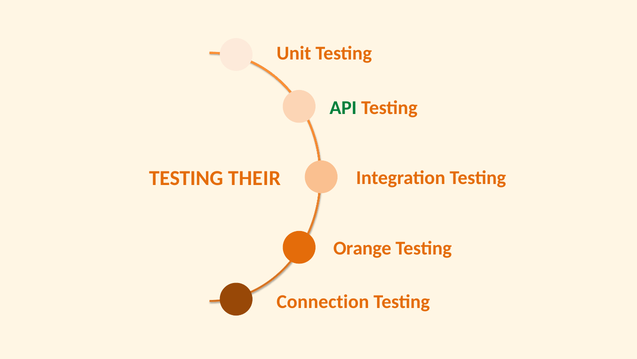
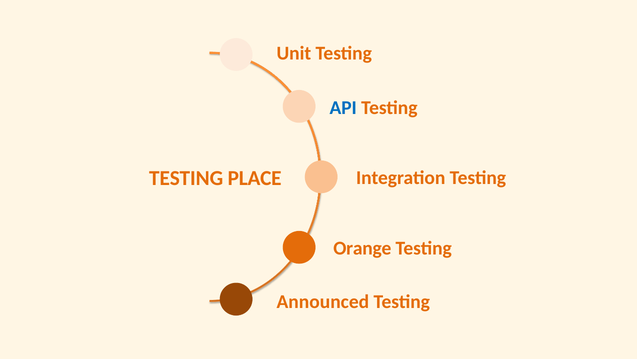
API colour: green -> blue
THEIR: THEIR -> PLACE
Connection: Connection -> Announced
